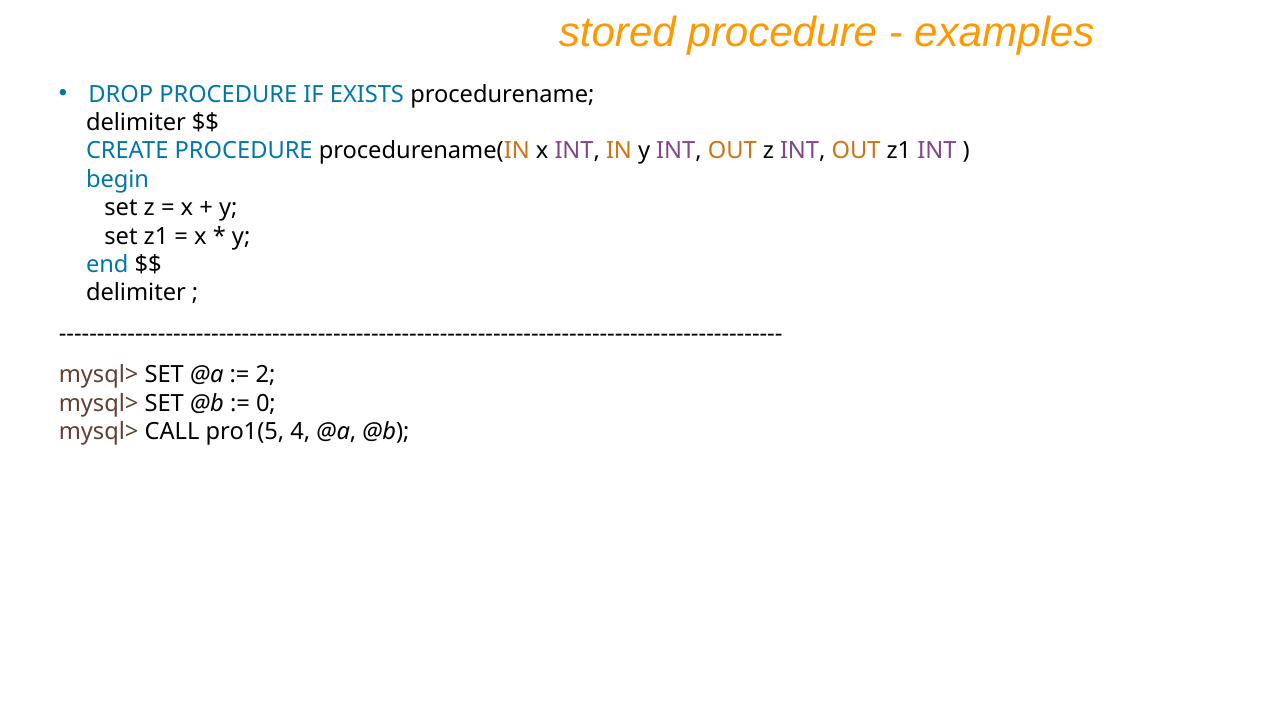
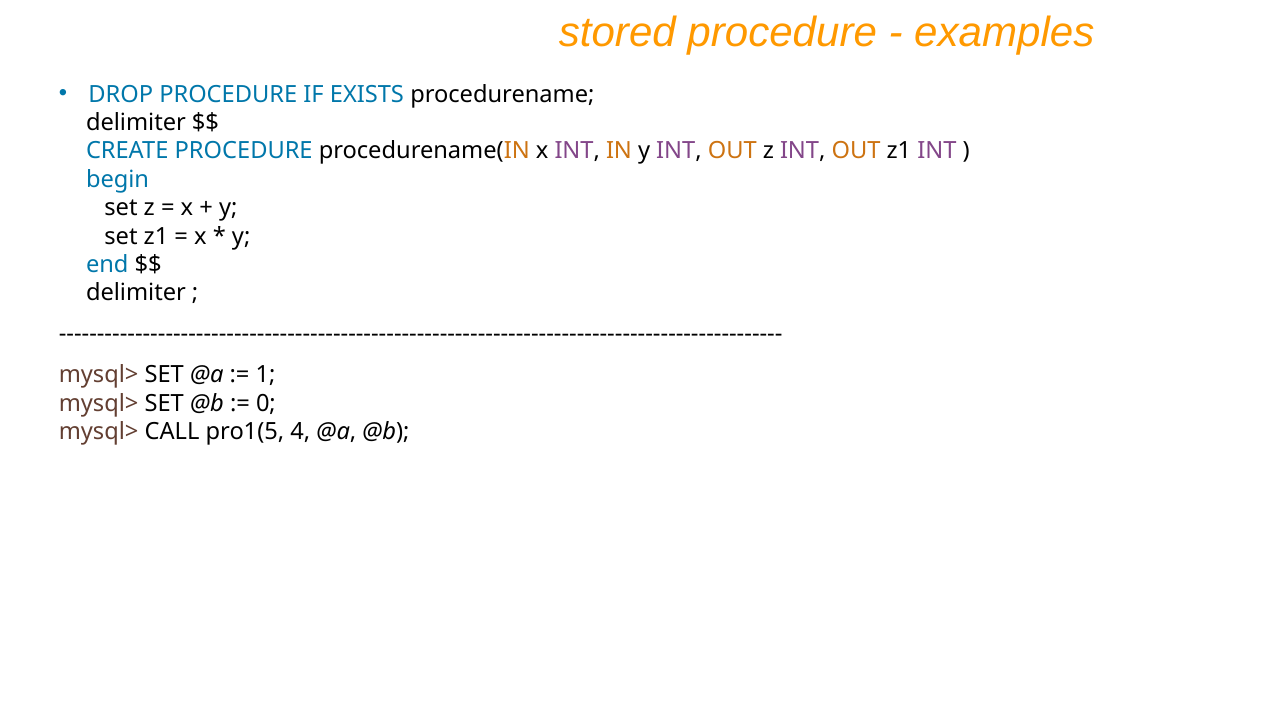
2: 2 -> 1
